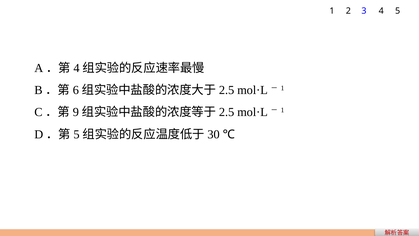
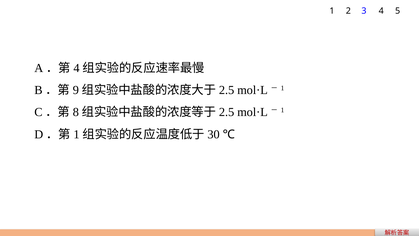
6: 6 -> 9
9: 9 -> 8
5 at (77, 134): 5 -> 1
